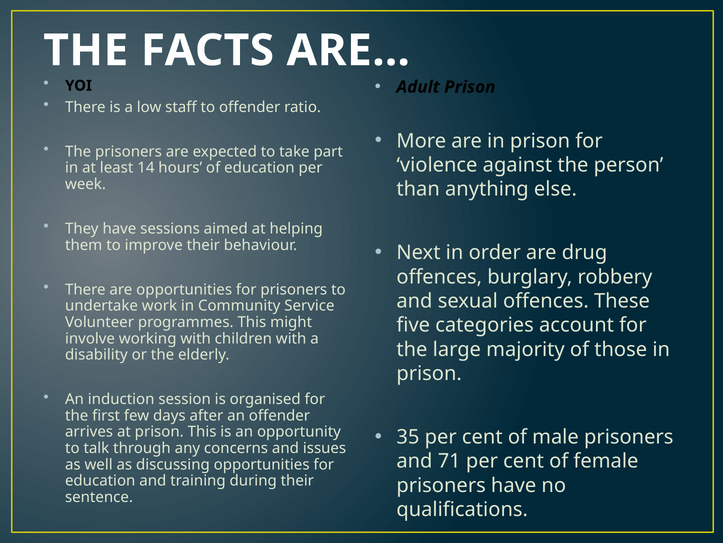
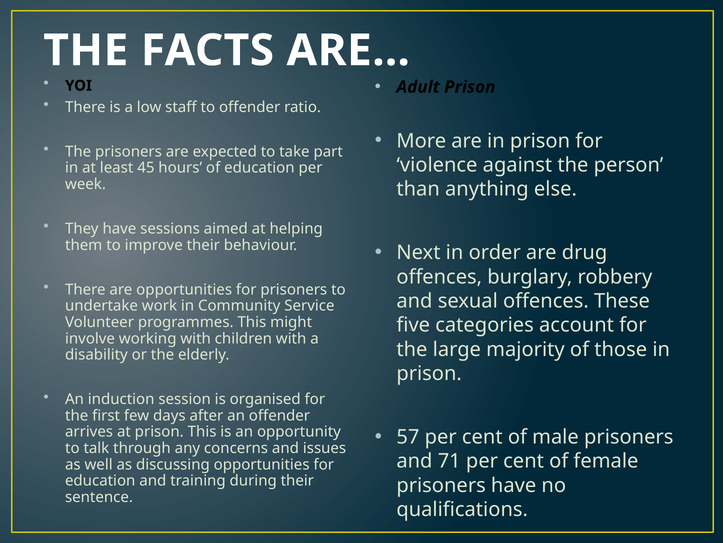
14: 14 -> 45
35: 35 -> 57
